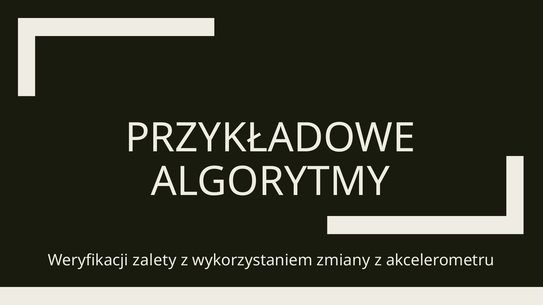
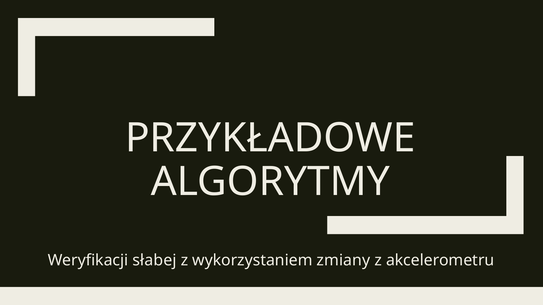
zalety: zalety -> słabej
